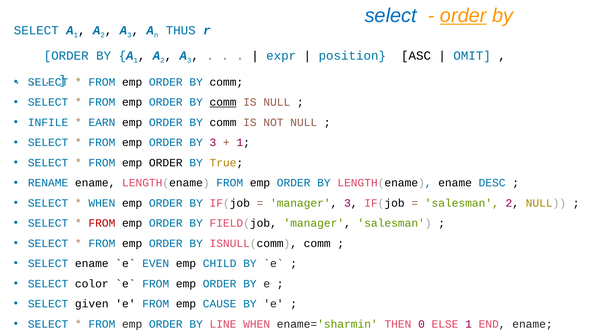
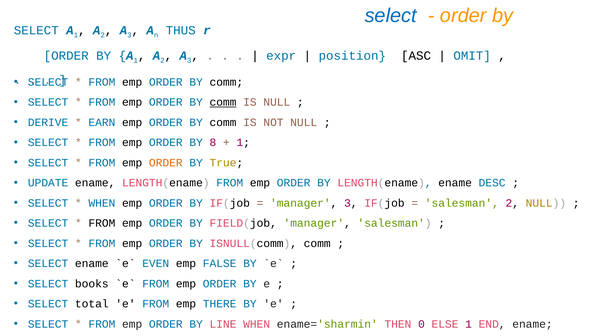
order at (463, 16) underline: present -> none
INFILE: INFILE -> DERIVE
BY 3: 3 -> 8
ORDER at (166, 163) colour: black -> orange
RENAME: RENAME -> UPDATE
FROM at (102, 223) colour: red -> black
CHILD: CHILD -> FALSE
color: color -> books
given: given -> total
CAUSE: CAUSE -> THERE
